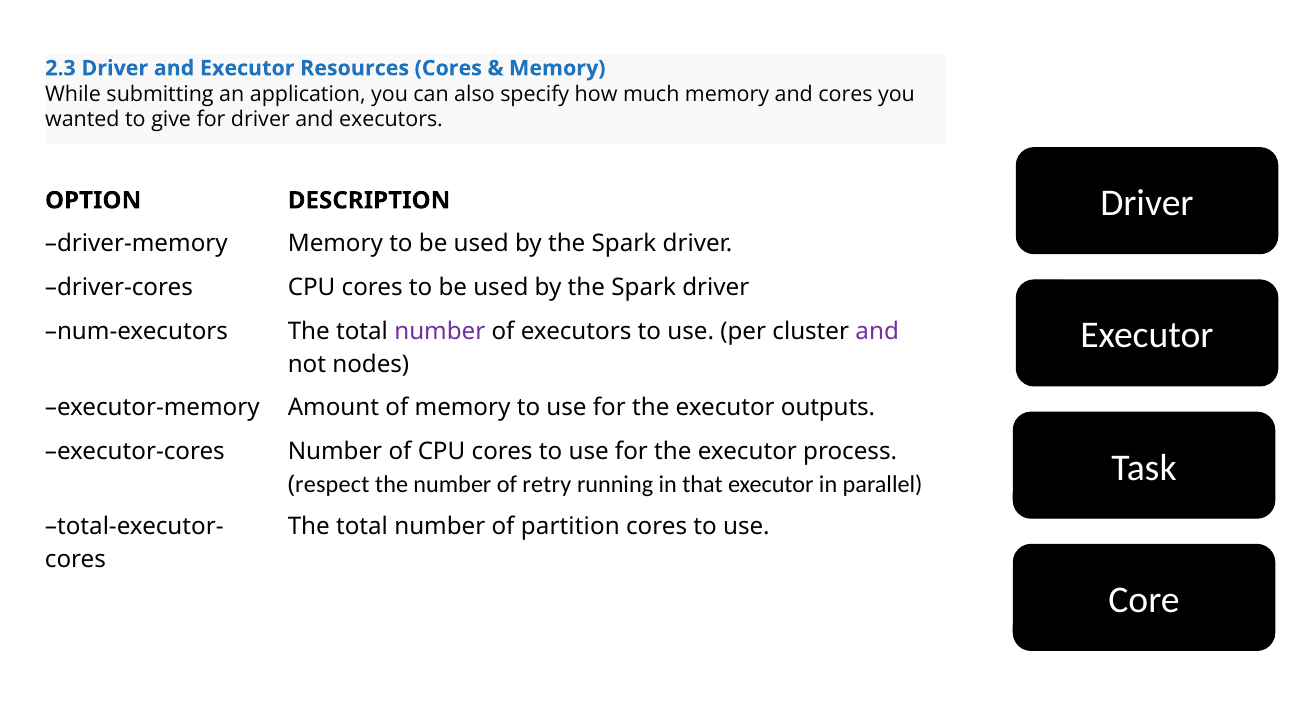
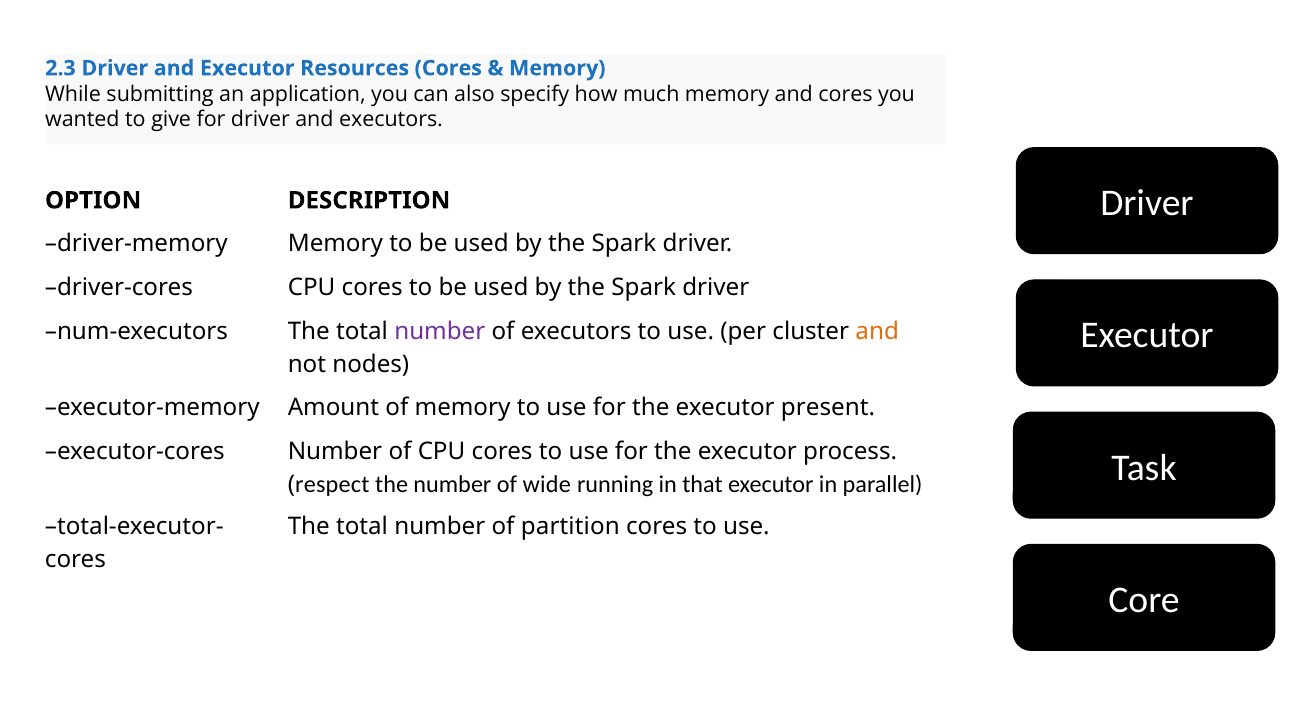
and at (877, 332) colour: purple -> orange
outputs: outputs -> present
retry: retry -> wide
